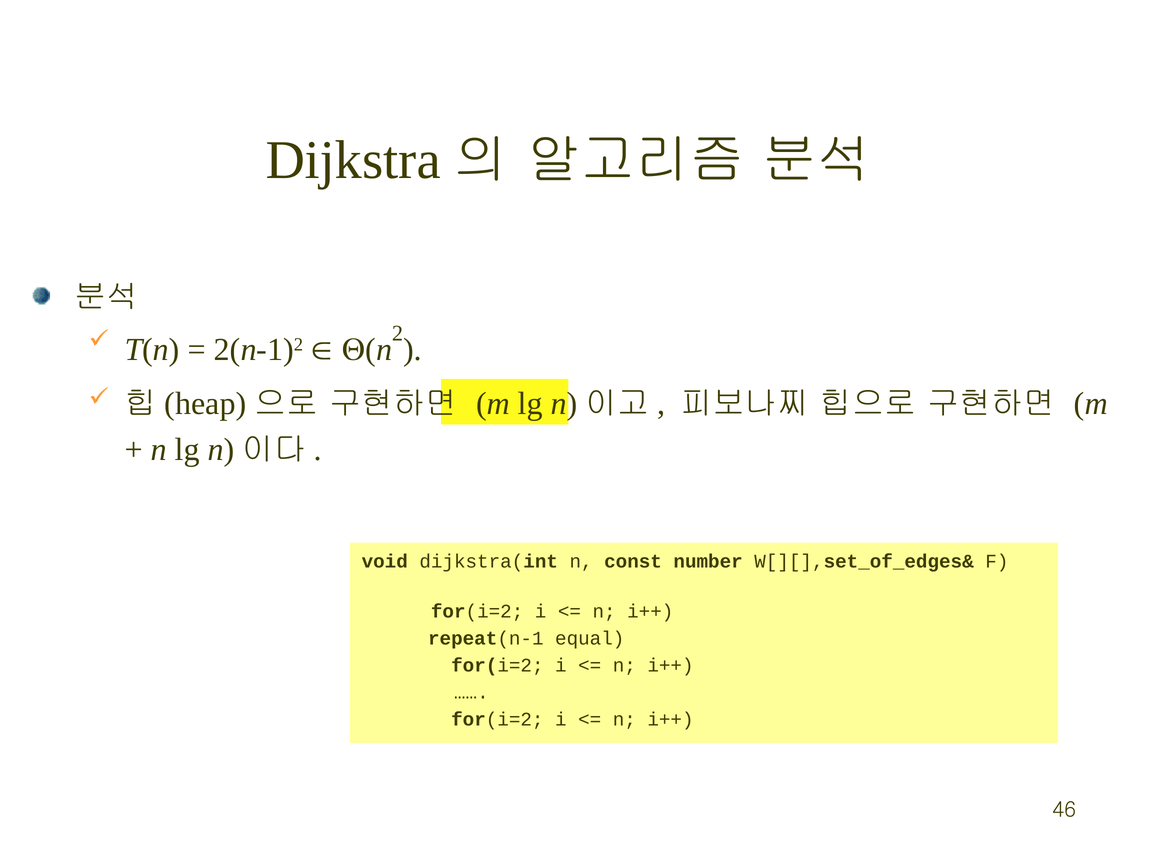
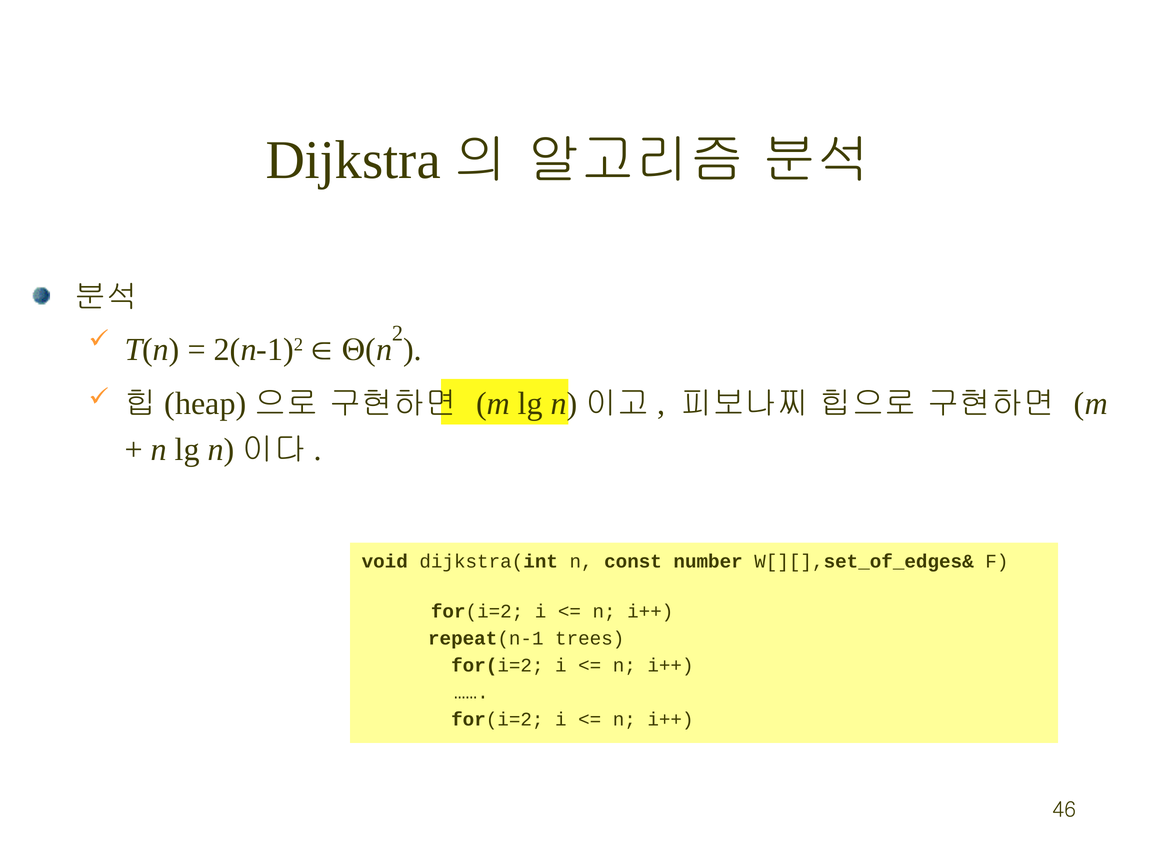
equal: equal -> trees
